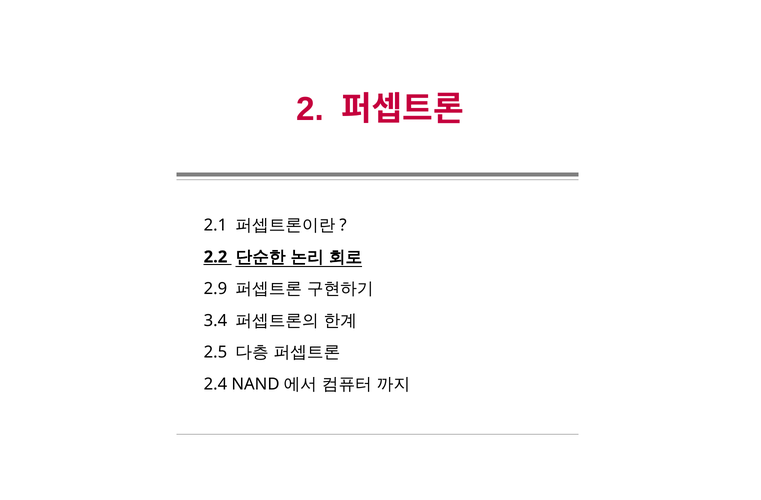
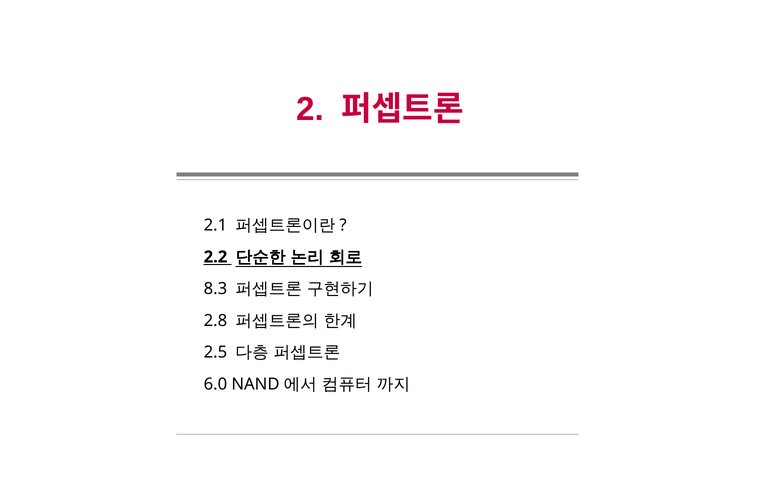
2.9: 2.9 -> 8.3
3.4: 3.4 -> 2.8
2.4: 2.4 -> 6.0
